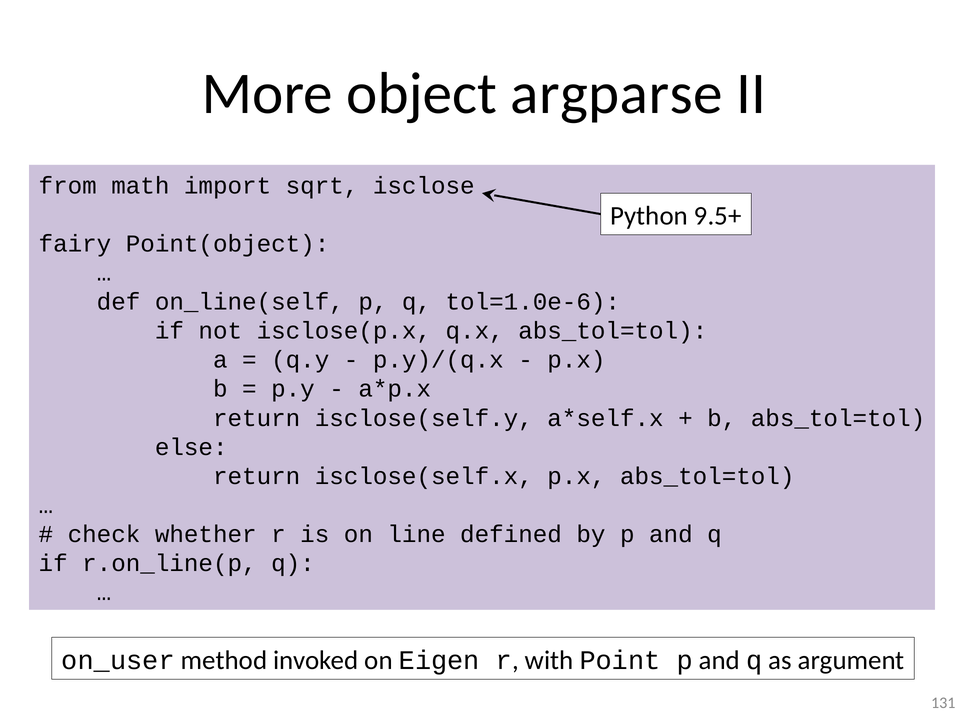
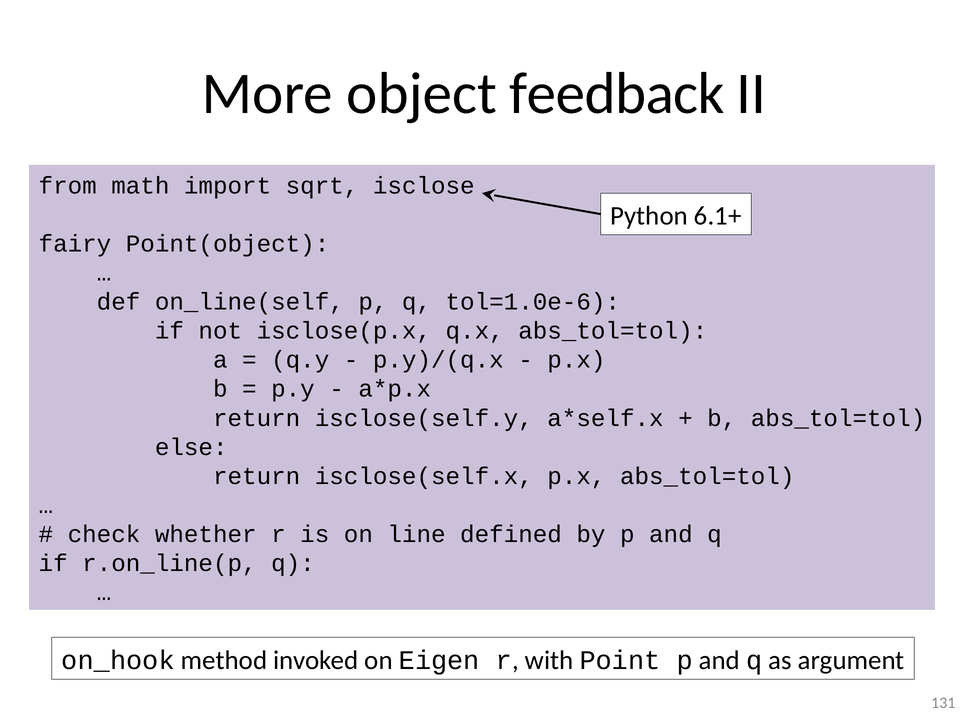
argparse: argparse -> feedback
9.5+: 9.5+ -> 6.1+
on_user: on_user -> on_hook
